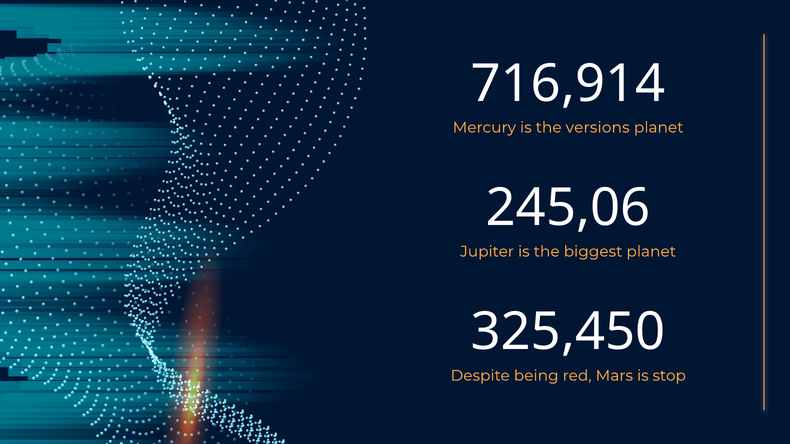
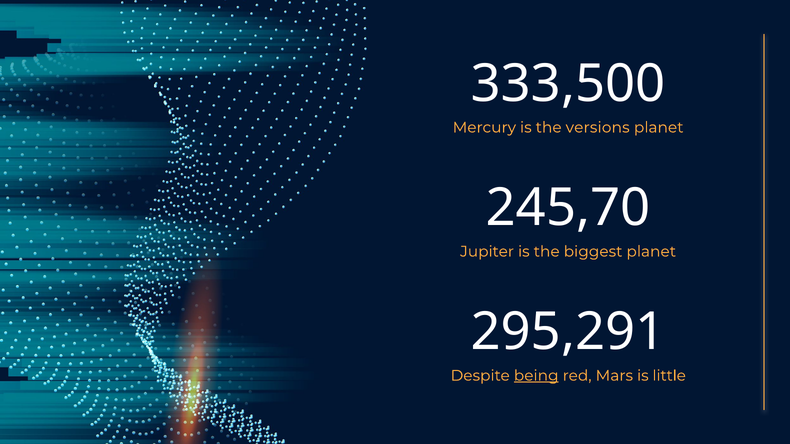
716,914: 716,914 -> 333,500
245,06: 245,06 -> 245,70
325,450: 325,450 -> 295,291
being underline: none -> present
stop: stop -> little
